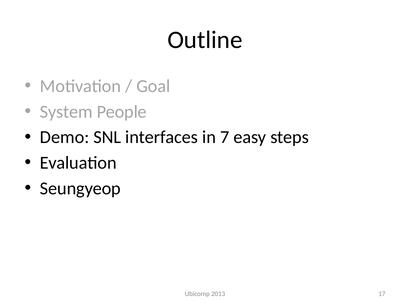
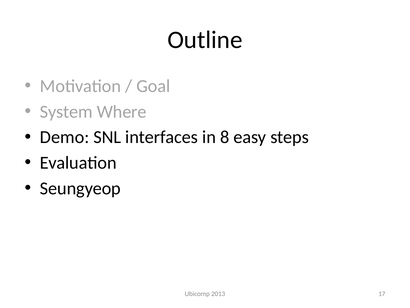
People: People -> Where
7: 7 -> 8
